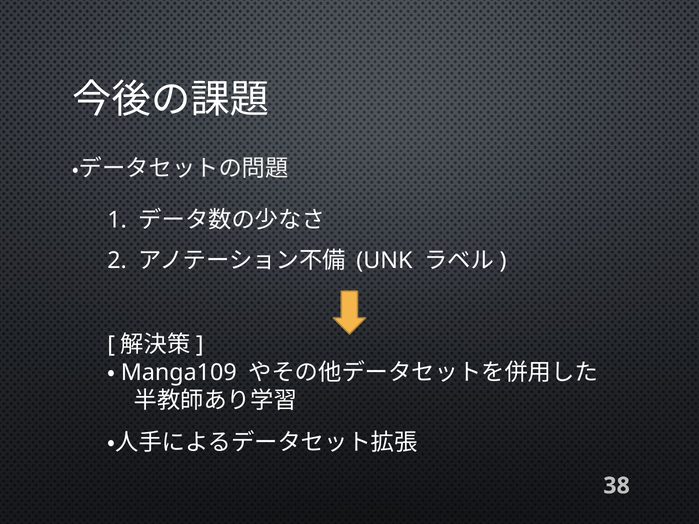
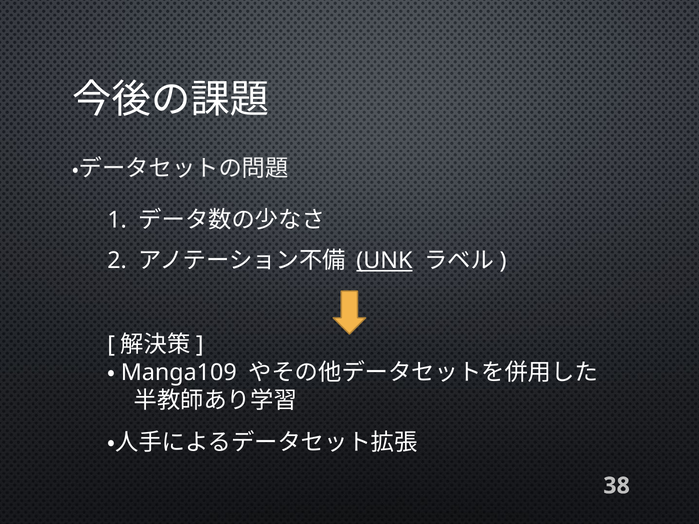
UNK underline: none -> present
